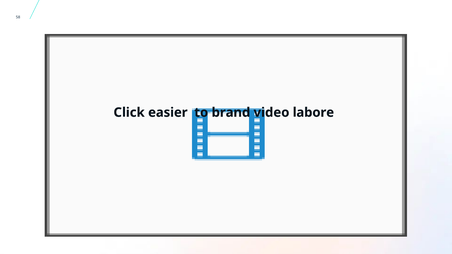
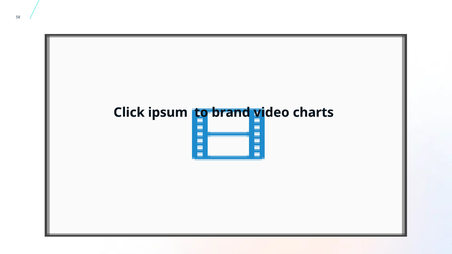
easier: easier -> ipsum
labore: labore -> charts
